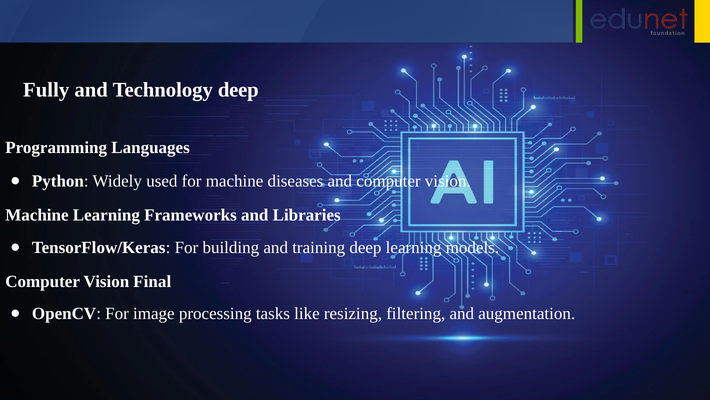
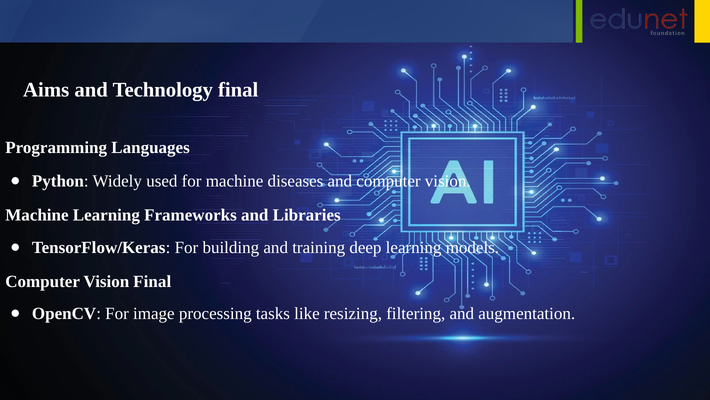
Fully: Fully -> Aims
Technology deep: deep -> final
